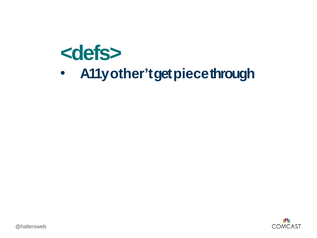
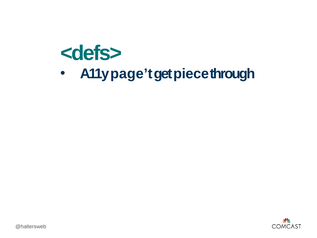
other’t: other’t -> page’t
